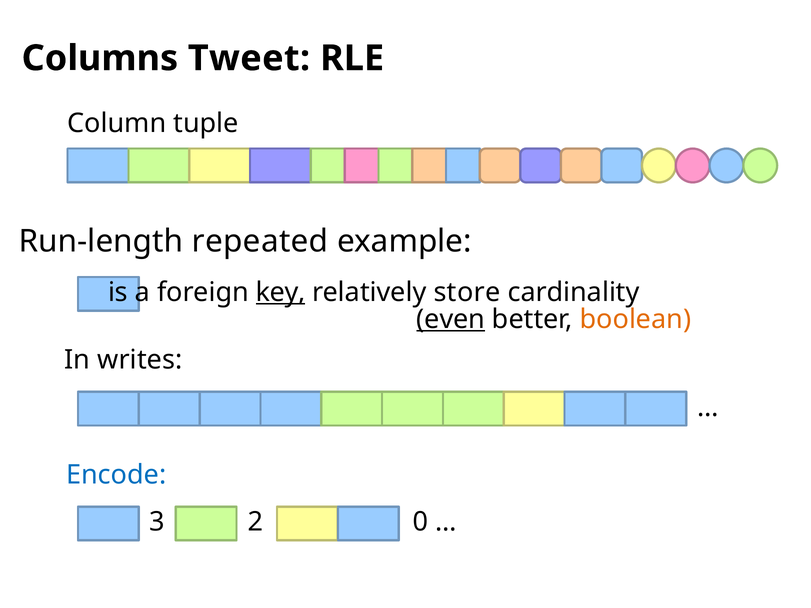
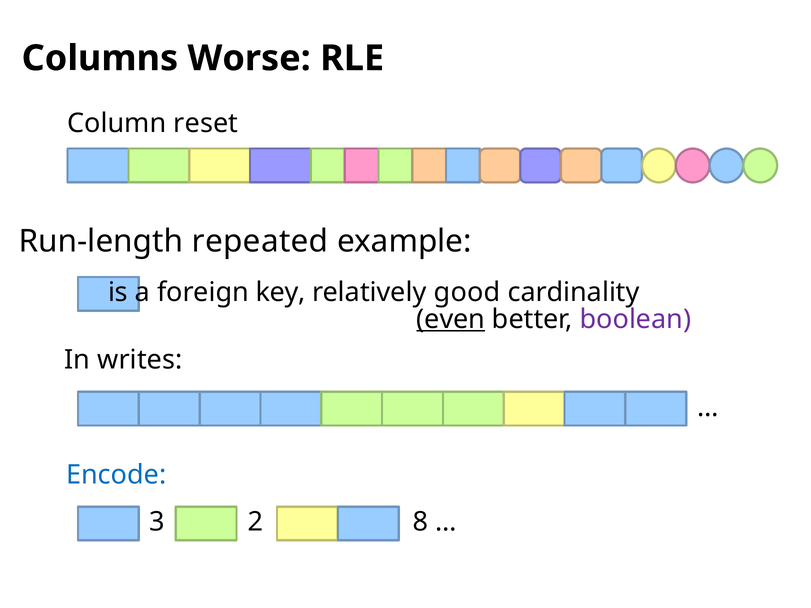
Tweet: Tweet -> Worse
tuple: tuple -> reset
key underline: present -> none
store: store -> good
boolean colour: orange -> purple
0: 0 -> 8
